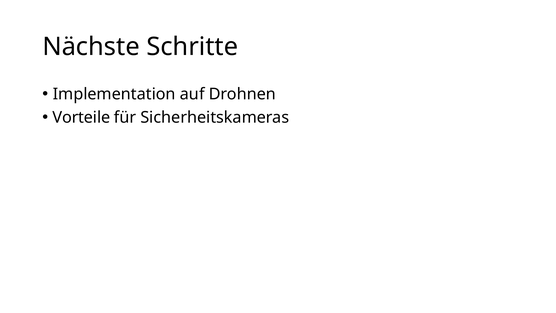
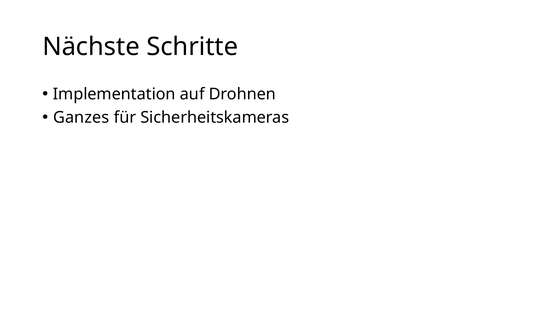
Vorteile: Vorteile -> Ganzes
